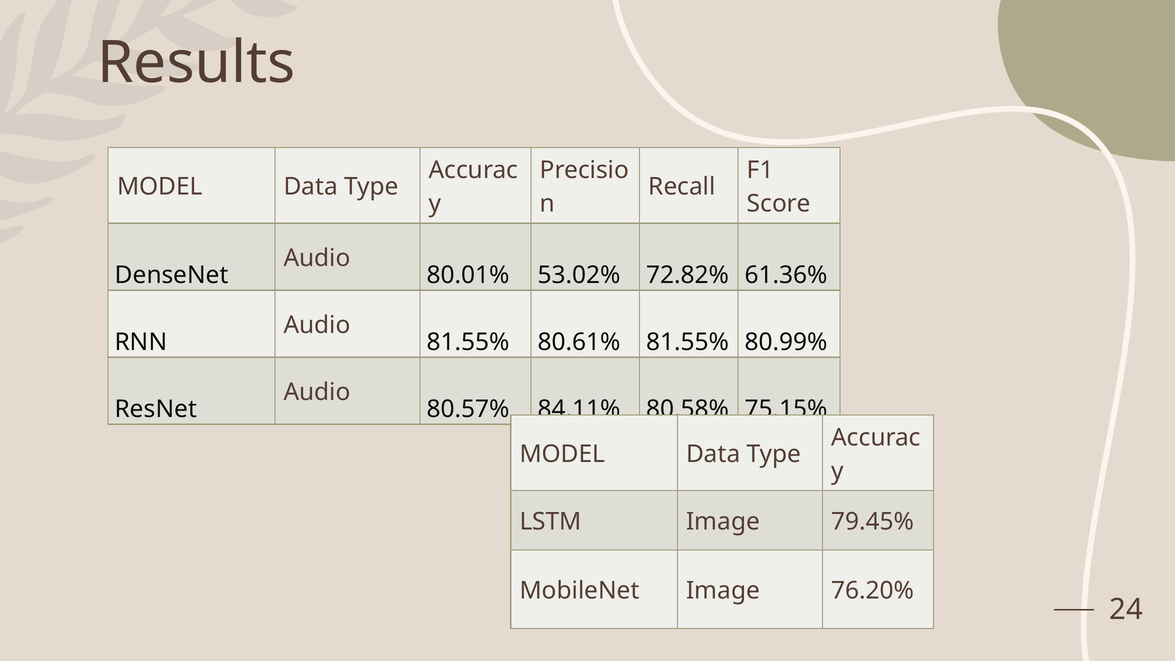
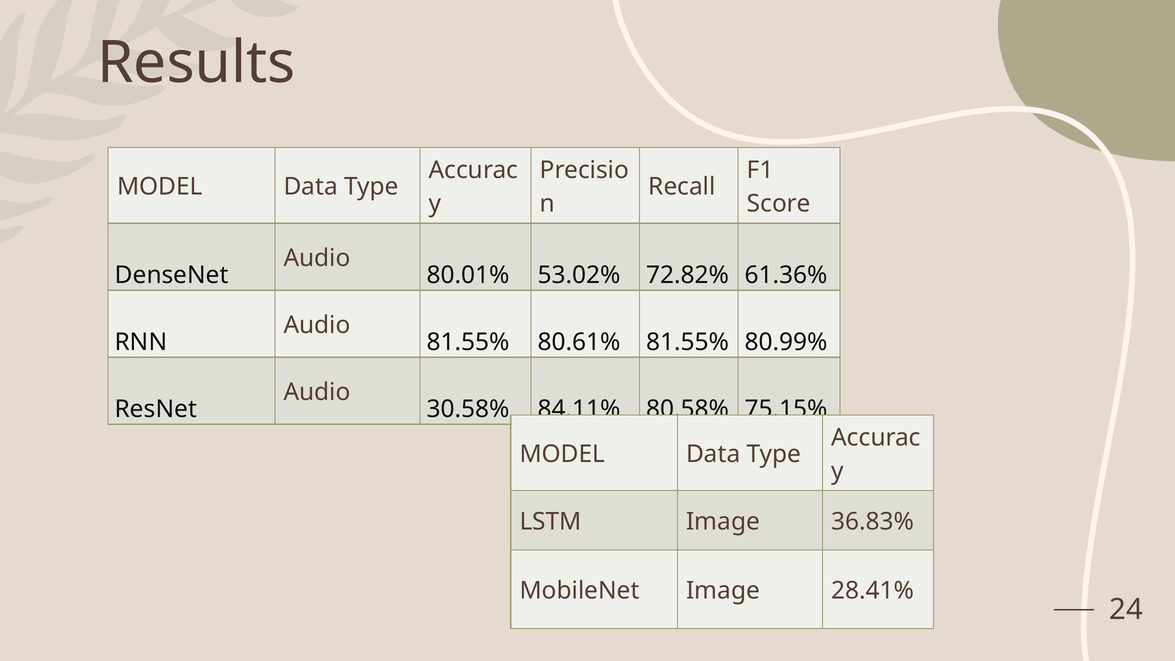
80.57%: 80.57% -> 30.58%
79.45%: 79.45% -> 36.83%
76.20%: 76.20% -> 28.41%
